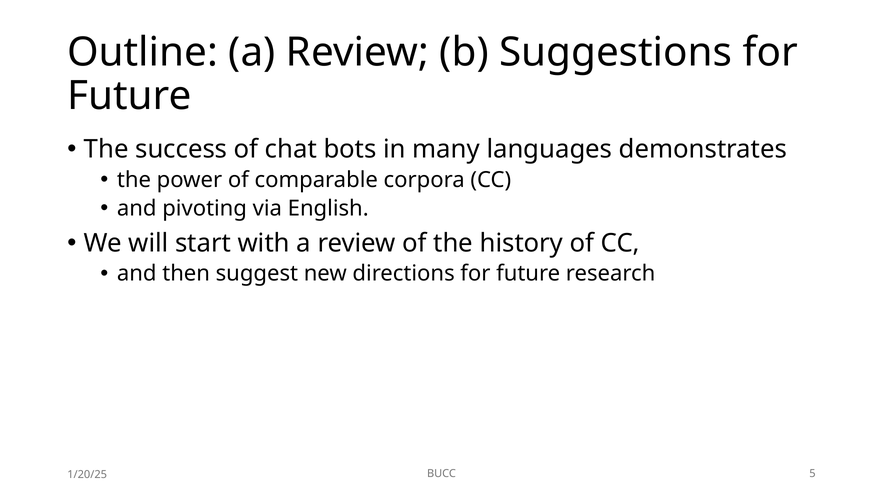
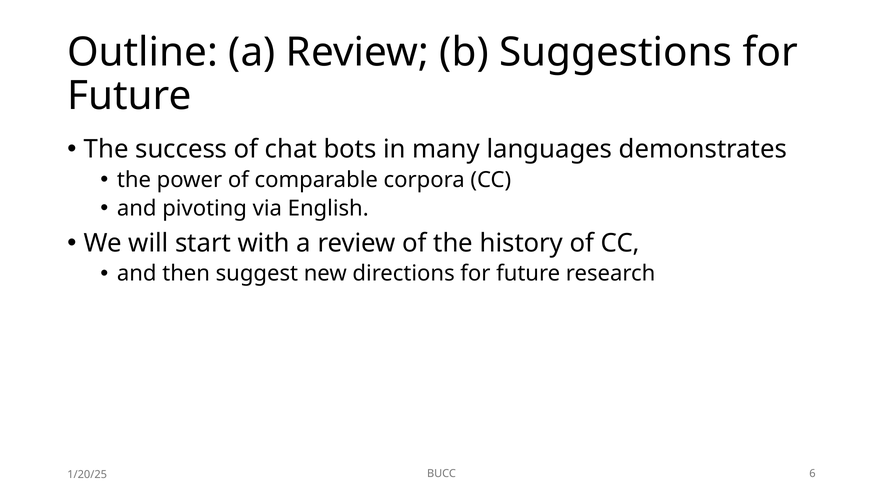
5: 5 -> 6
